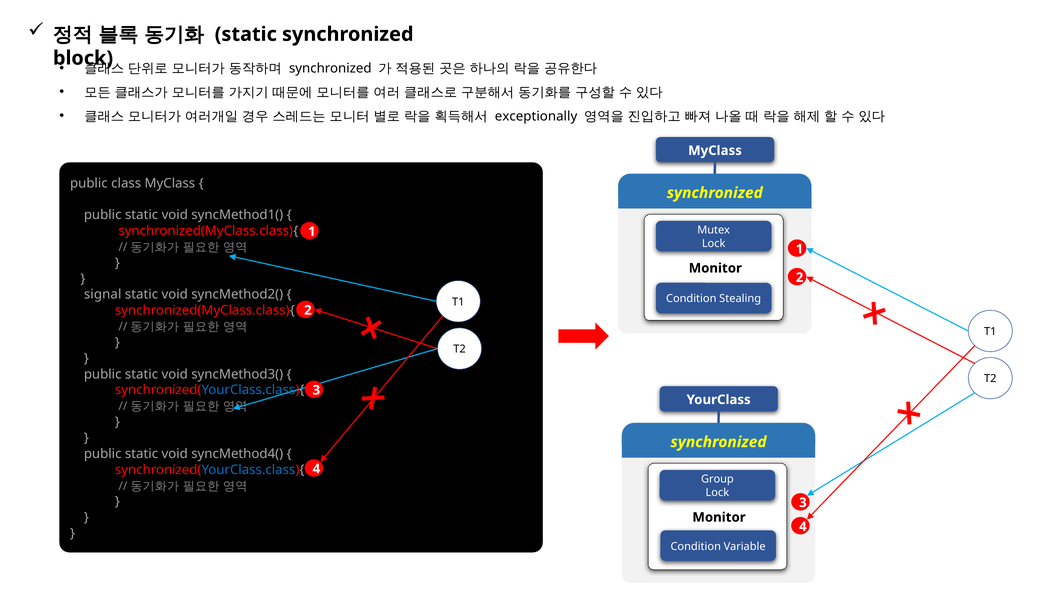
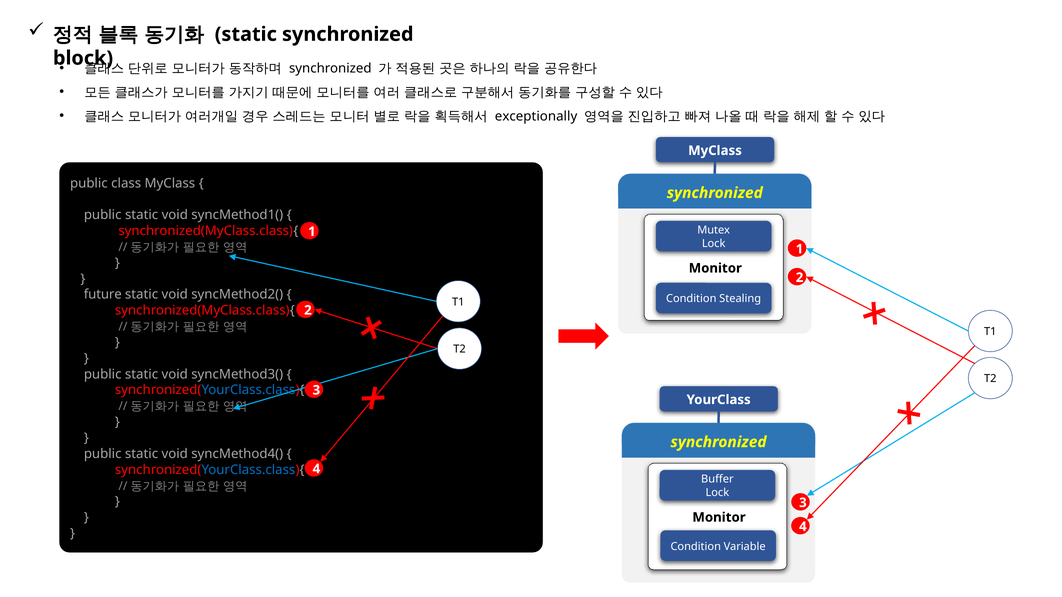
signal: signal -> future
Group: Group -> Buffer
